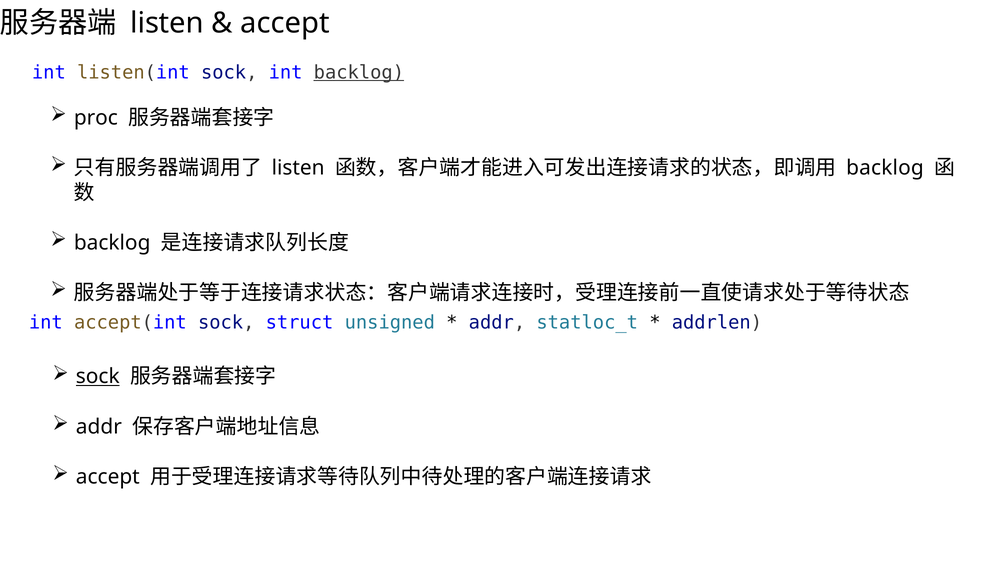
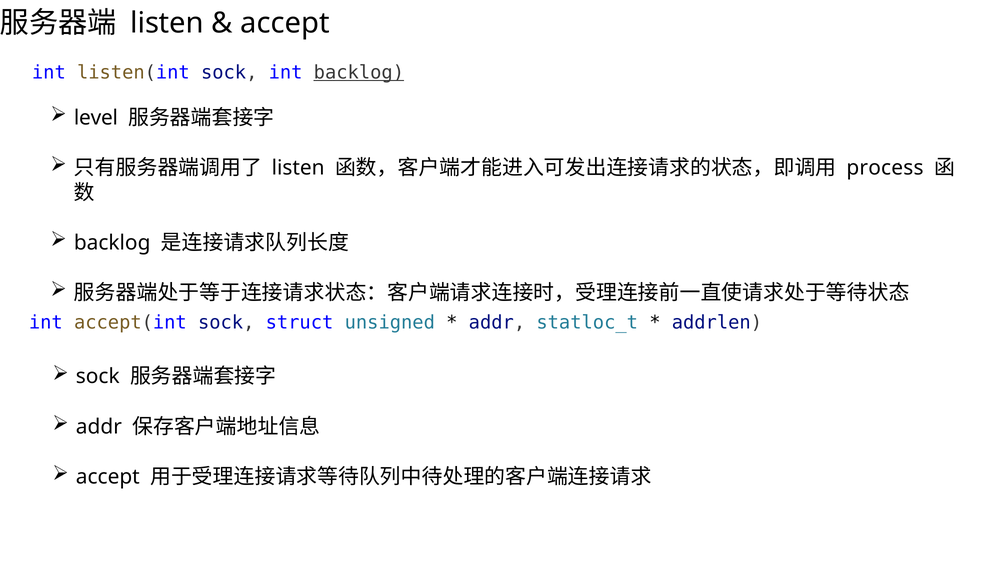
proc: proc -> level
backlog at (885, 168): backlog -> process
sock at (98, 377) underline: present -> none
